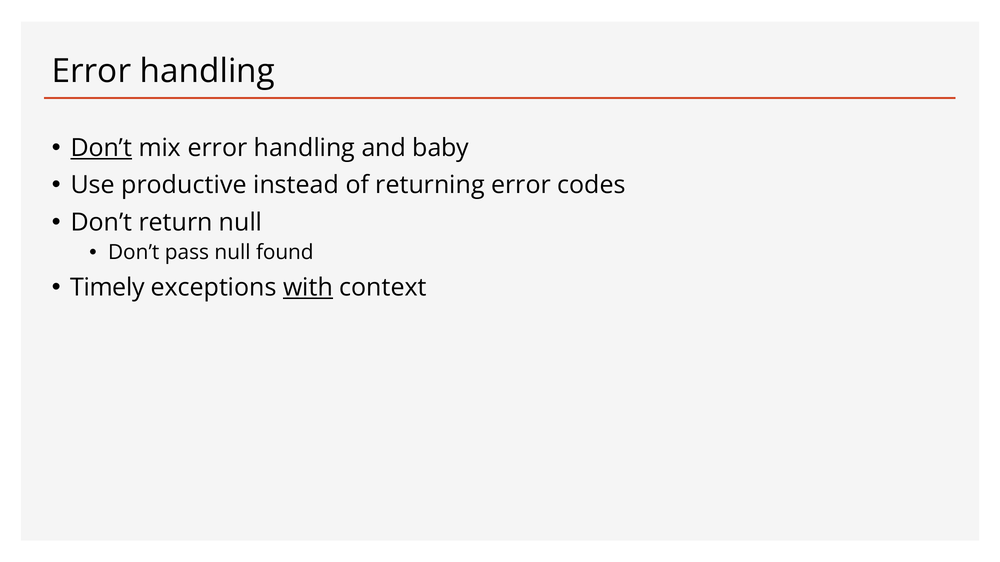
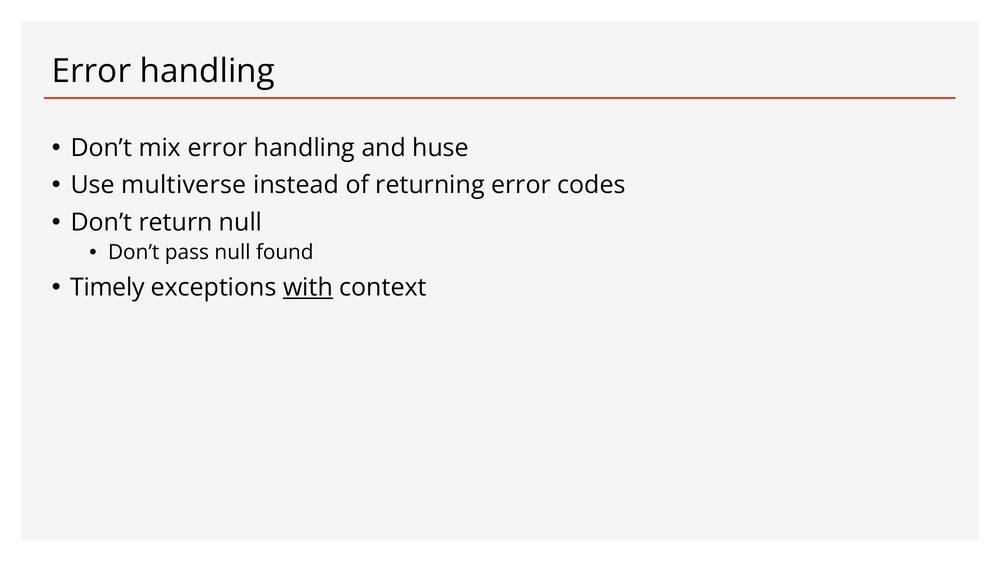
Don’t at (101, 148) underline: present -> none
baby: baby -> huse
productive: productive -> multiverse
